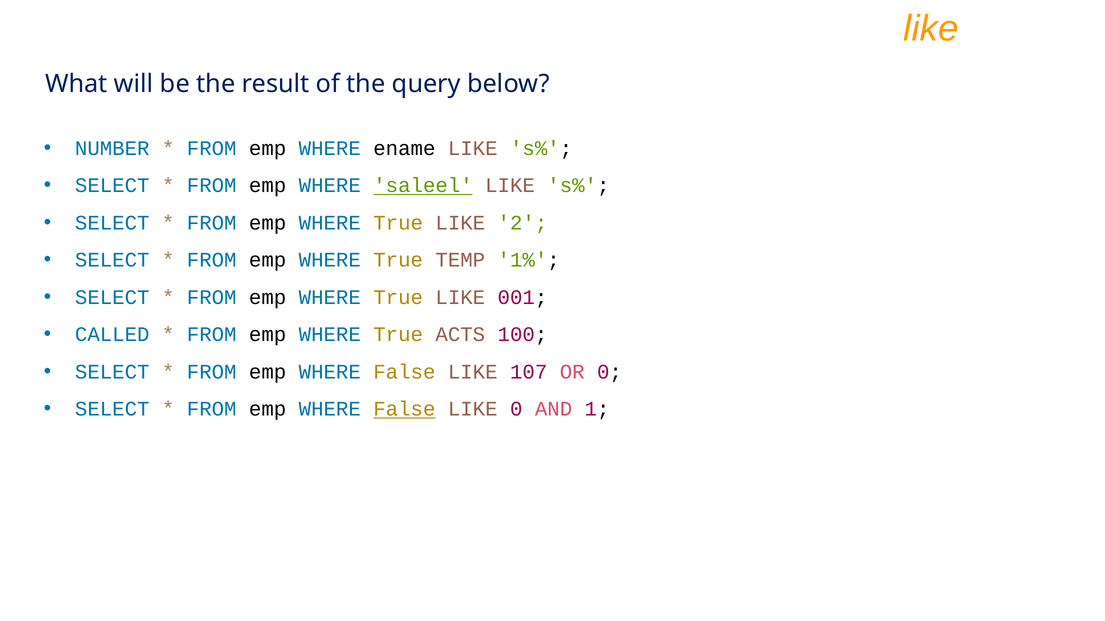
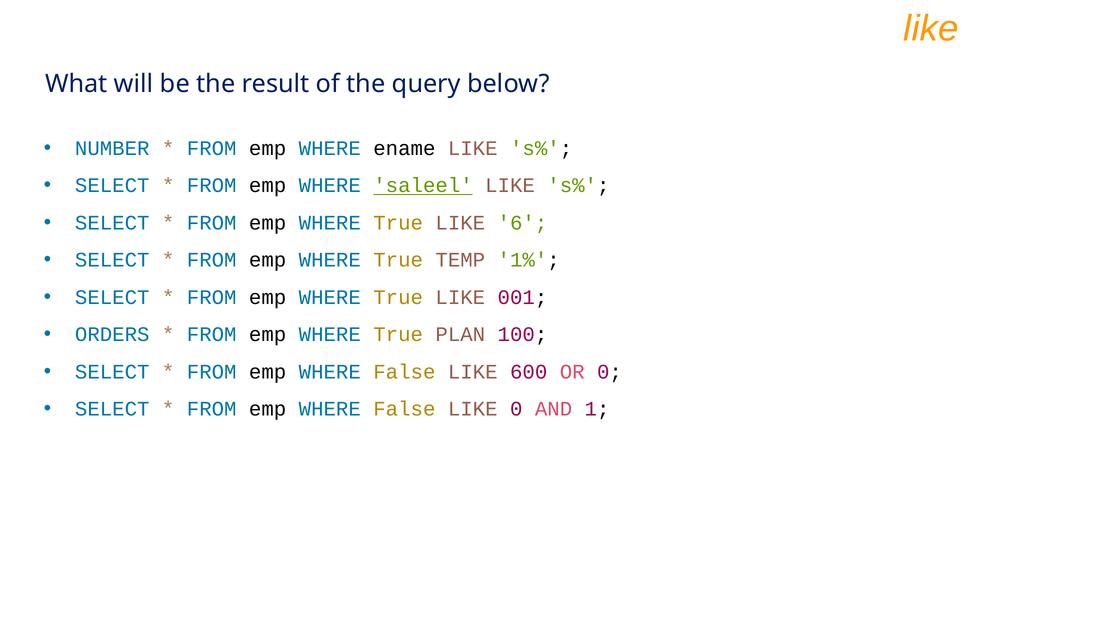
2: 2 -> 6
CALLED: CALLED -> ORDERS
ACTS: ACTS -> PLAN
107: 107 -> 600
False at (404, 410) underline: present -> none
